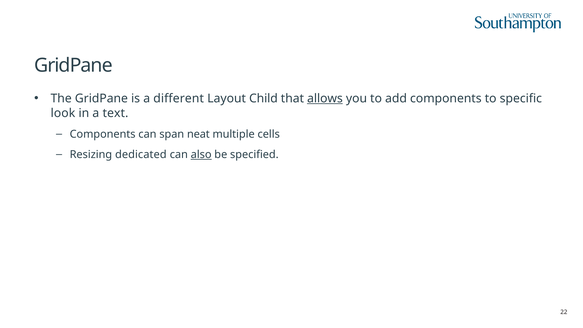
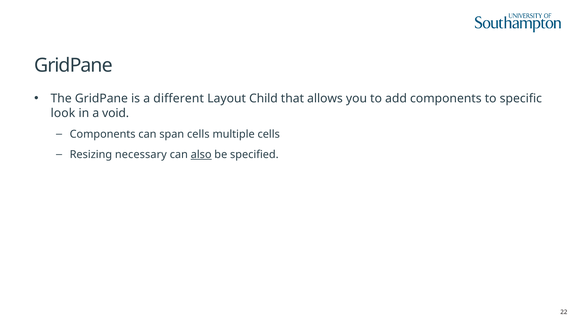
allows underline: present -> none
text: text -> void
span neat: neat -> cells
dedicated: dedicated -> necessary
